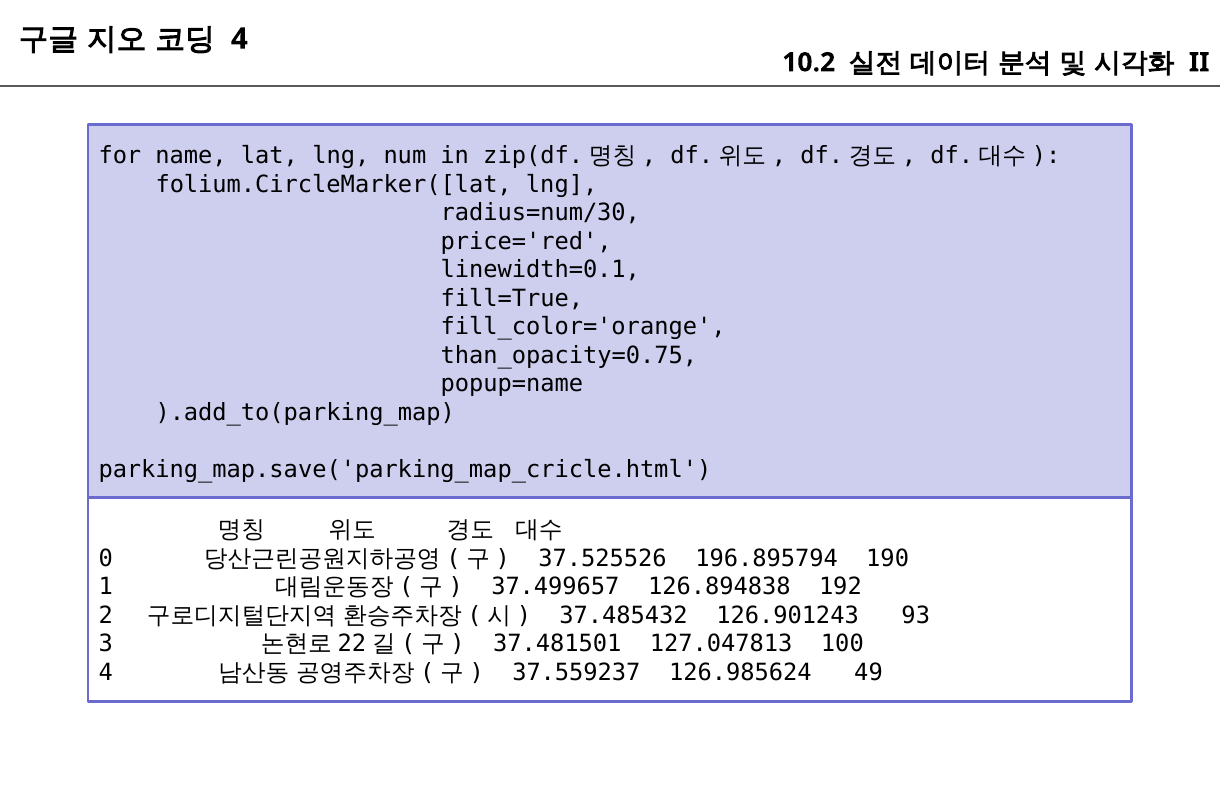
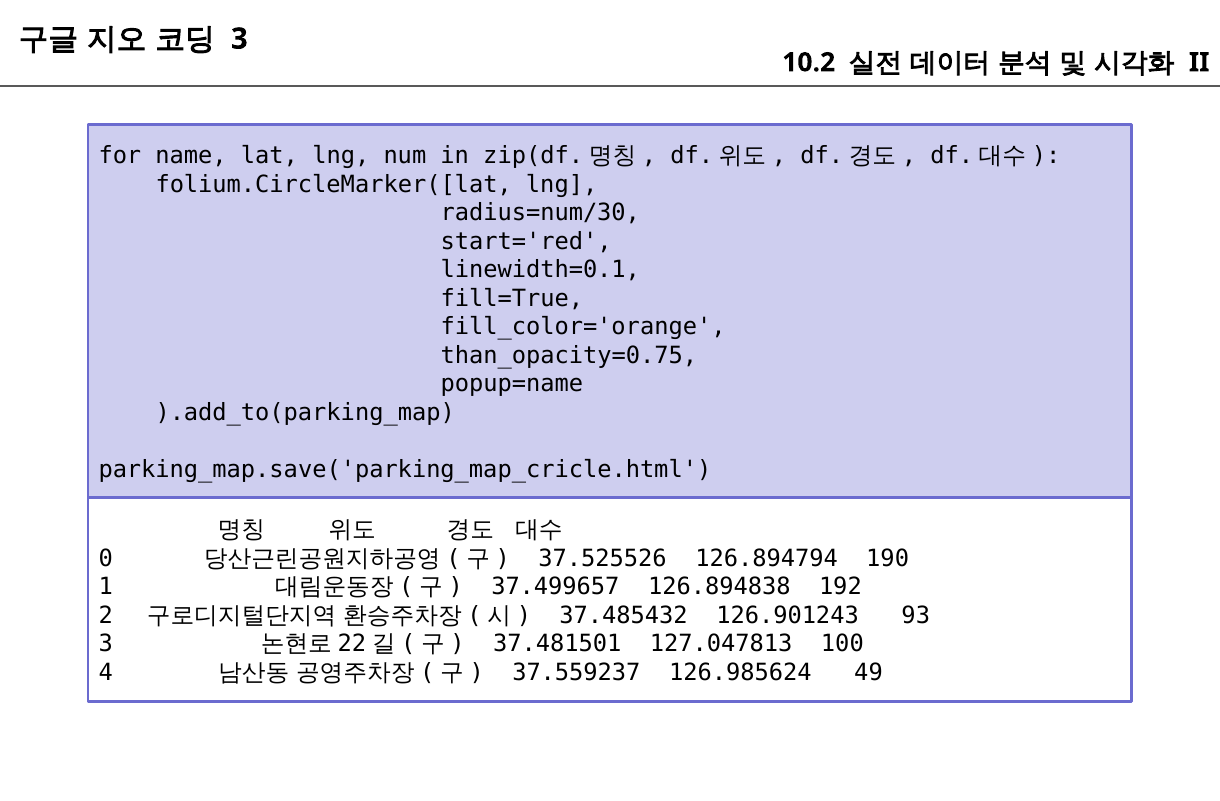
4 at (239, 39): 4 -> 3
price='red: price='red -> start='red
196.895794: 196.895794 -> 126.894794
